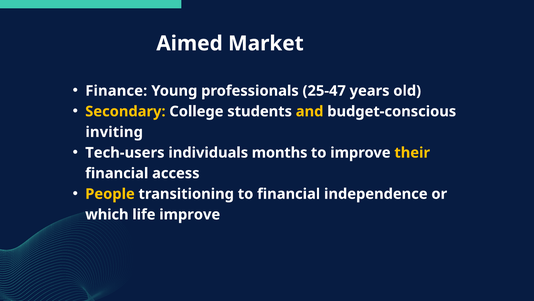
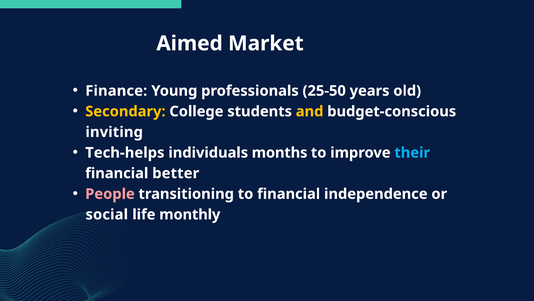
25-47: 25-47 -> 25-50
Tech-users: Tech-users -> Tech-helps
their colour: yellow -> light blue
access: access -> better
People colour: yellow -> pink
which: which -> social
life improve: improve -> monthly
